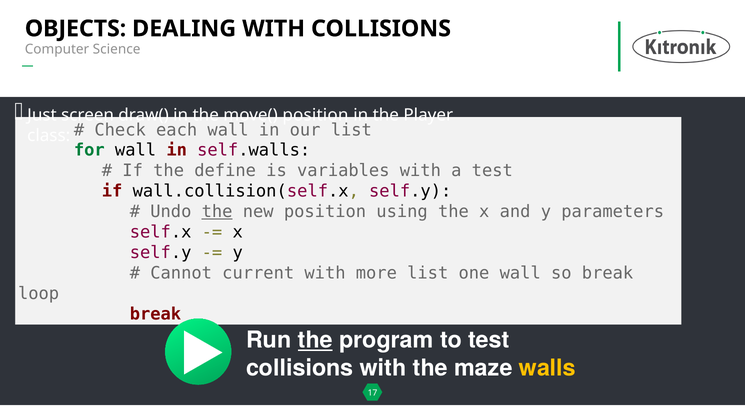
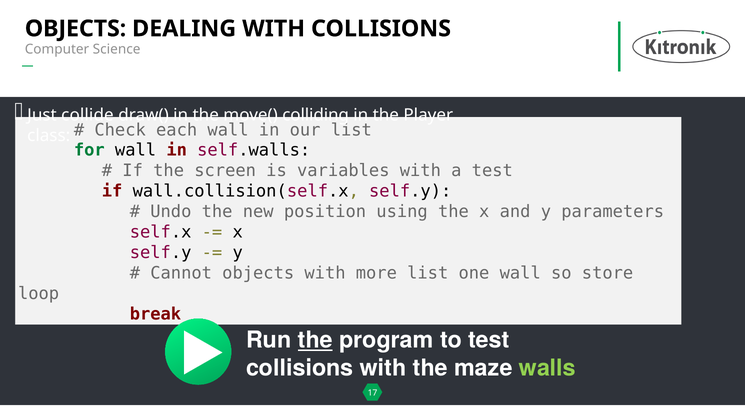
screen: screen -> collide
move( position: position -> colliding
define: define -> screen
the at (217, 212) underline: present -> none
Cannot current: current -> objects
so break: break -> store
walls colour: yellow -> light green
